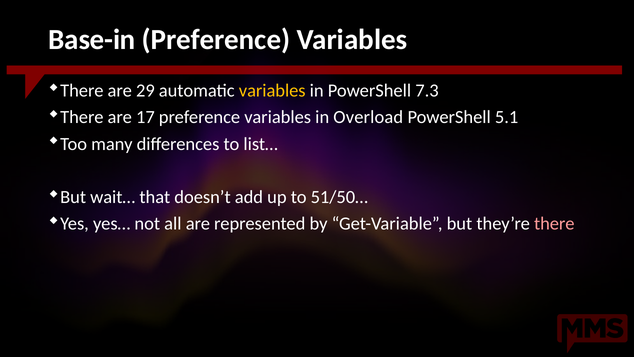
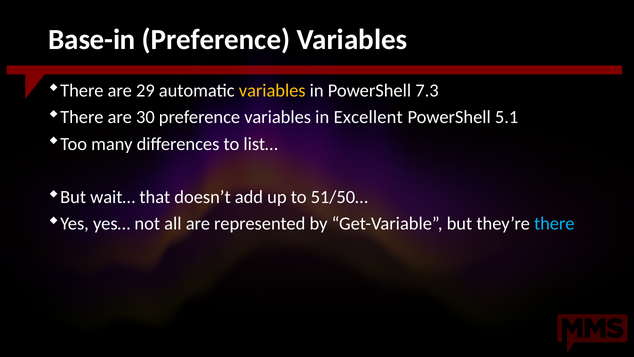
17: 17 -> 30
Overload: Overload -> Excellent
there at (554, 224) colour: pink -> light blue
